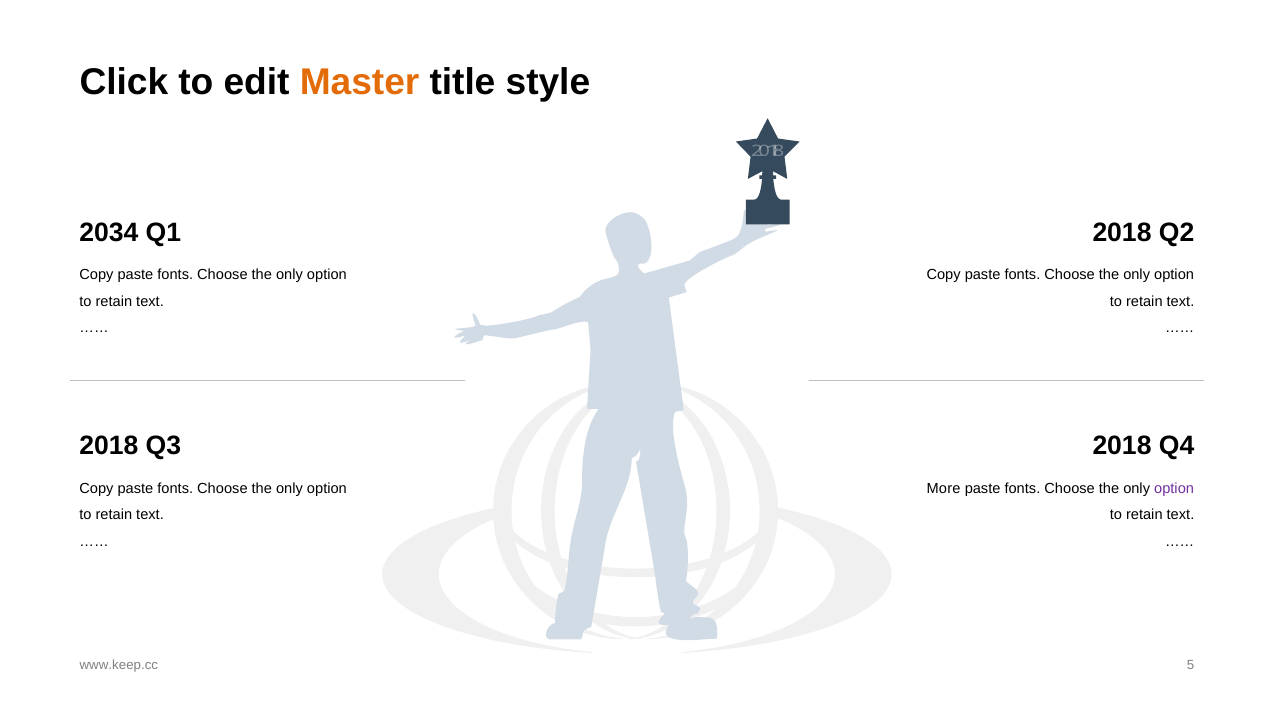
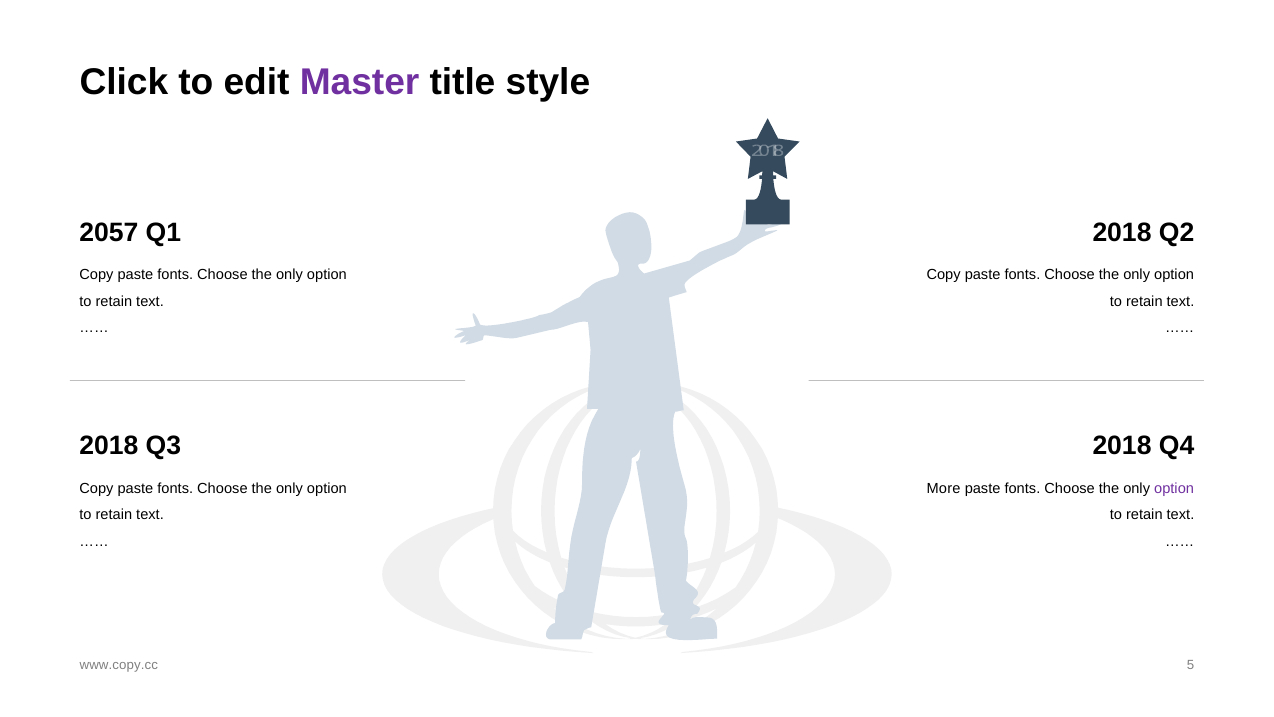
Master colour: orange -> purple
2034: 2034 -> 2057
www.keep.cc: www.keep.cc -> www.copy.cc
